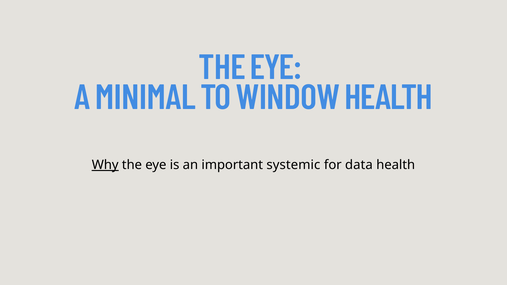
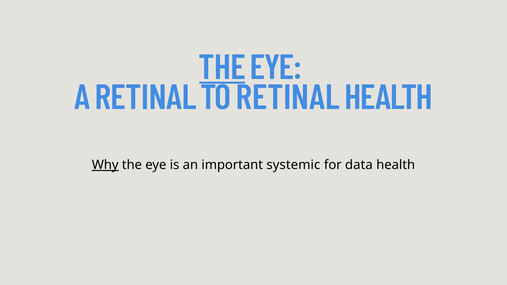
THE at (222, 68) underline: none -> present
A MINIMAL: MINIMAL -> RETINAL
TO WINDOW: WINDOW -> RETINAL
